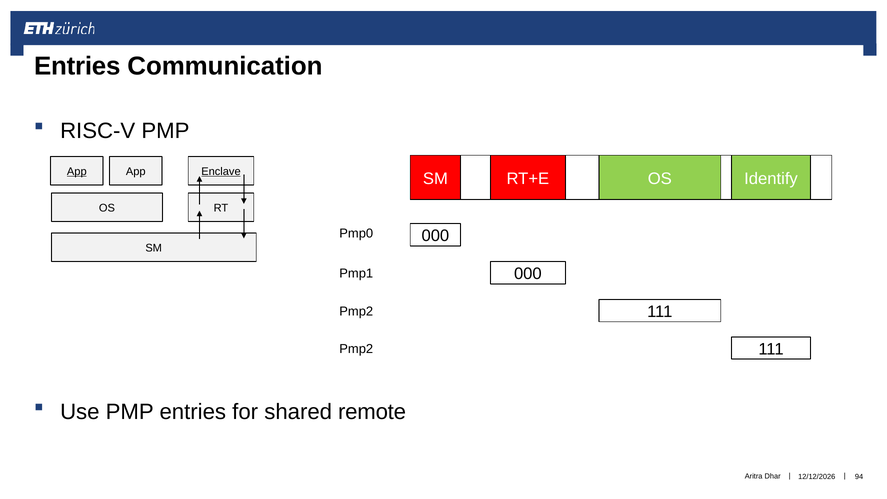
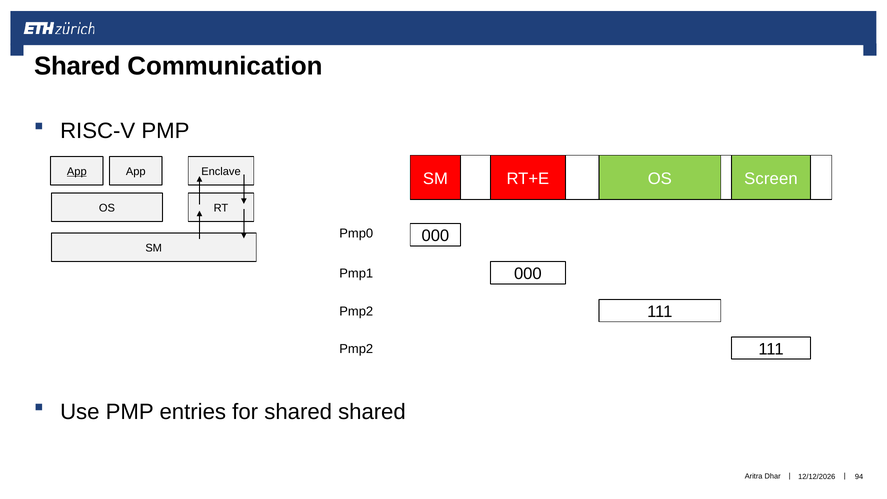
Entries at (77, 66): Entries -> Shared
Enclave underline: present -> none
Identify: Identify -> Screen
shared remote: remote -> shared
